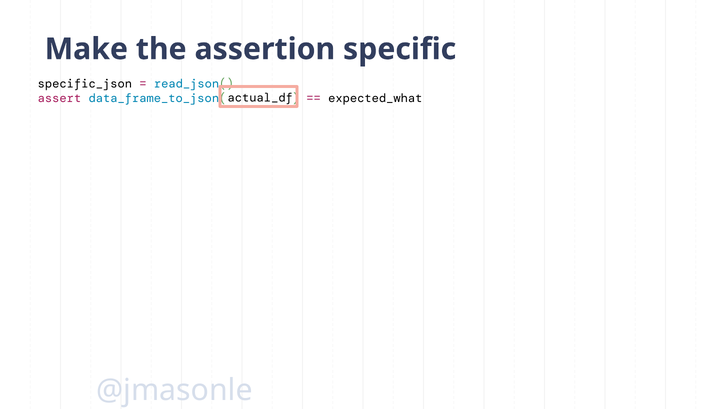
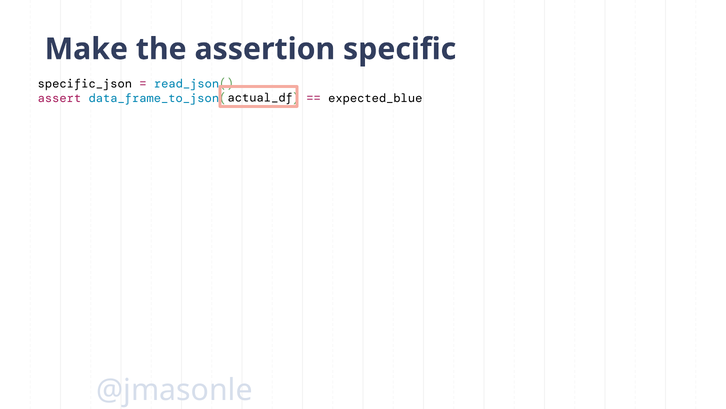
expected_what: expected_what -> expected_blue
